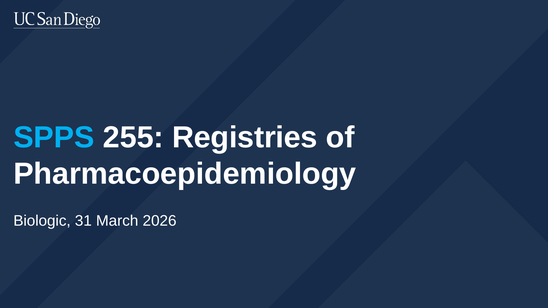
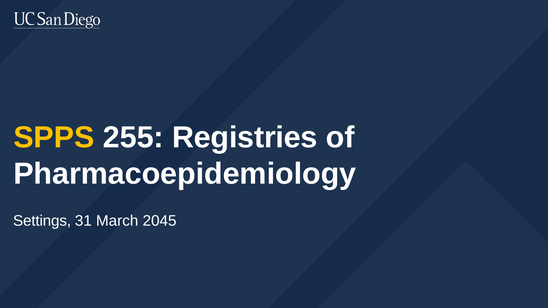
SPPS colour: light blue -> yellow
Biologic: Biologic -> Settings
2026: 2026 -> 2045
